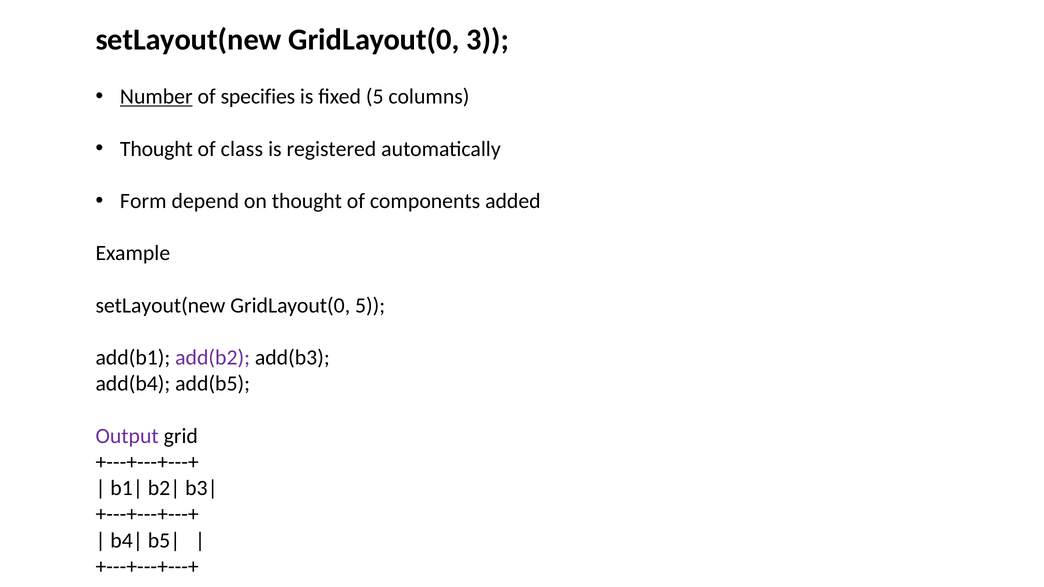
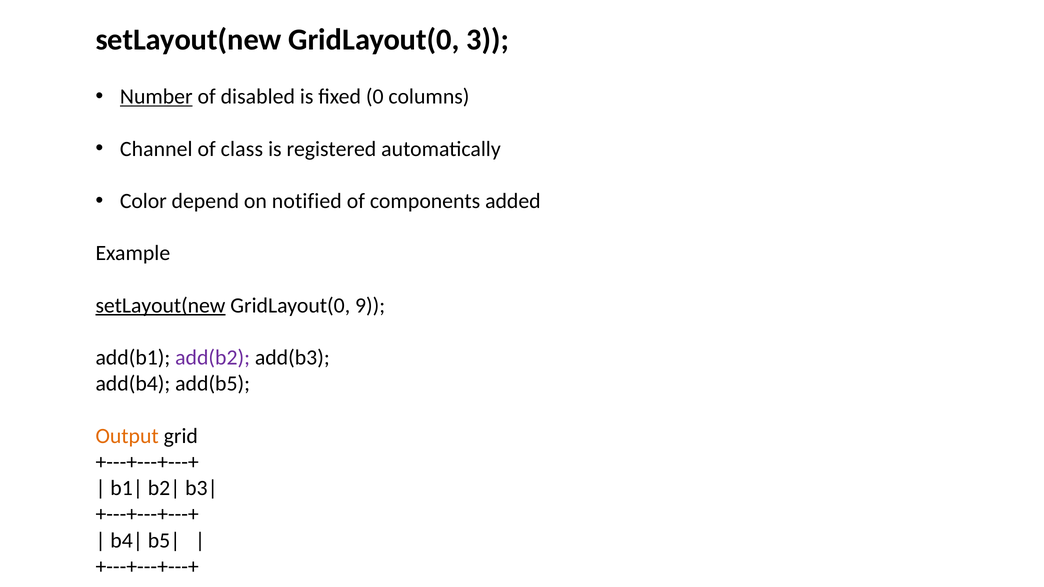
specifies: specifies -> disabled
fixed 5: 5 -> 0
Thought at (156, 149): Thought -> Channel
Form: Form -> Color
on thought: thought -> notified
setLayout(new at (160, 306) underline: none -> present
GridLayout(0 5: 5 -> 9
Output colour: purple -> orange
